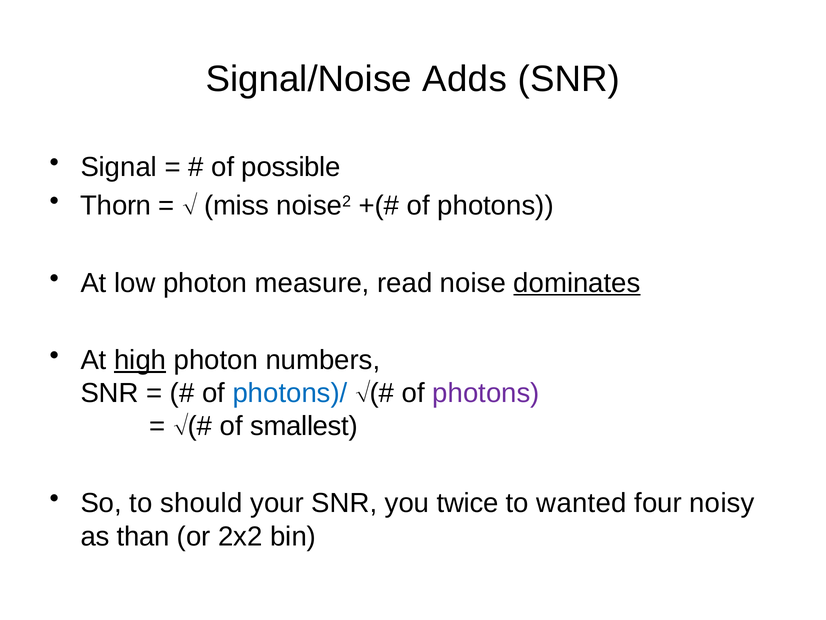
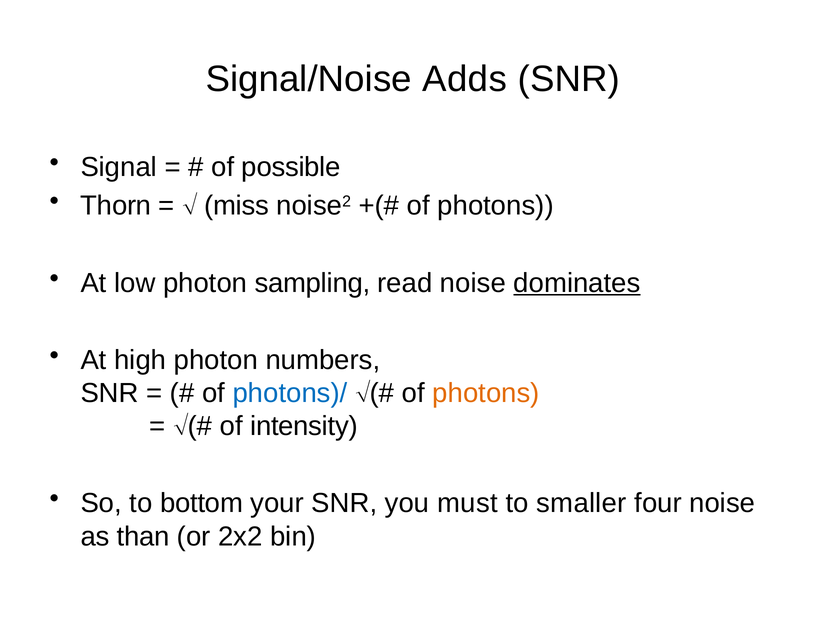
measure: measure -> sampling
high underline: present -> none
photons at (486, 393) colour: purple -> orange
smallest: smallest -> intensity
should: should -> bottom
twice: twice -> must
wanted: wanted -> smaller
four noisy: noisy -> noise
